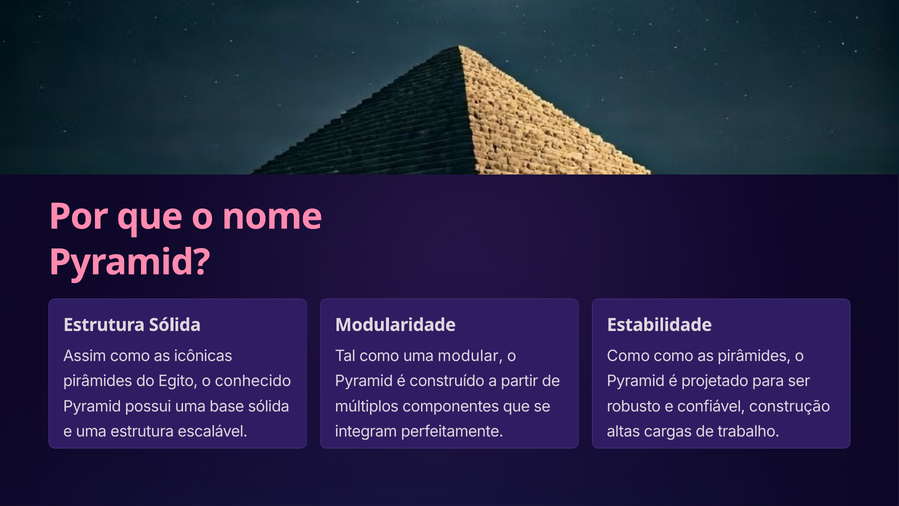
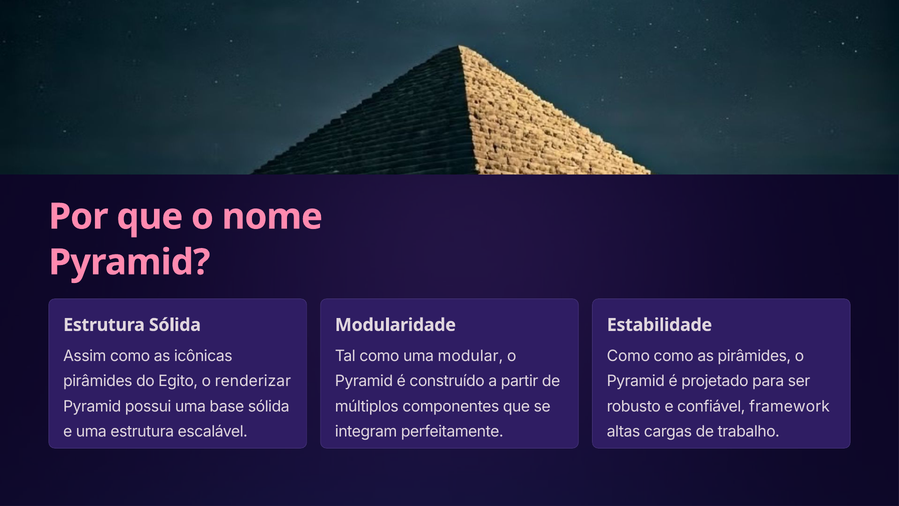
conhecido: conhecido -> renderizar
construção: construção -> framework
